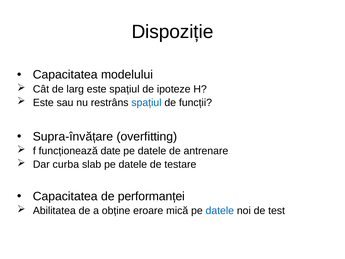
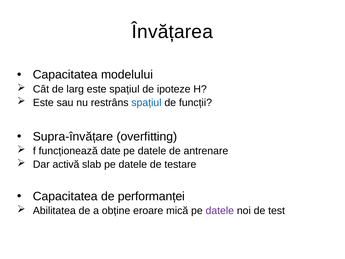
Dispoziție: Dispoziție -> Învățarea
curba: curba -> activă
datele at (220, 211) colour: blue -> purple
